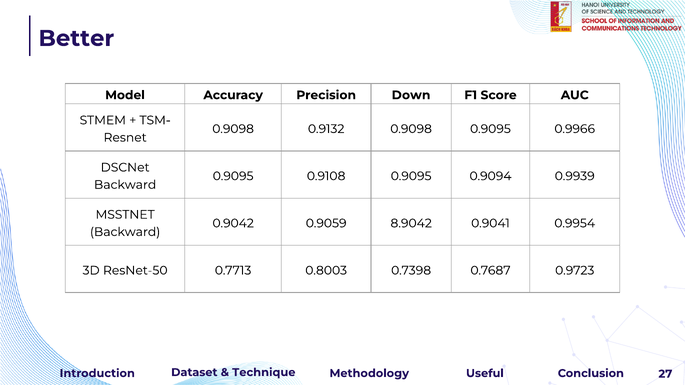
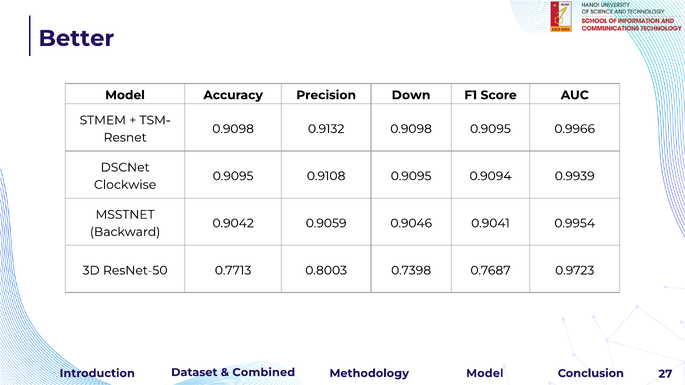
Backward at (125, 185): Backward -> Clockwise
8.9042: 8.9042 -> 0.9046
Technique: Technique -> Combined
Useful at (485, 374): Useful -> Model
